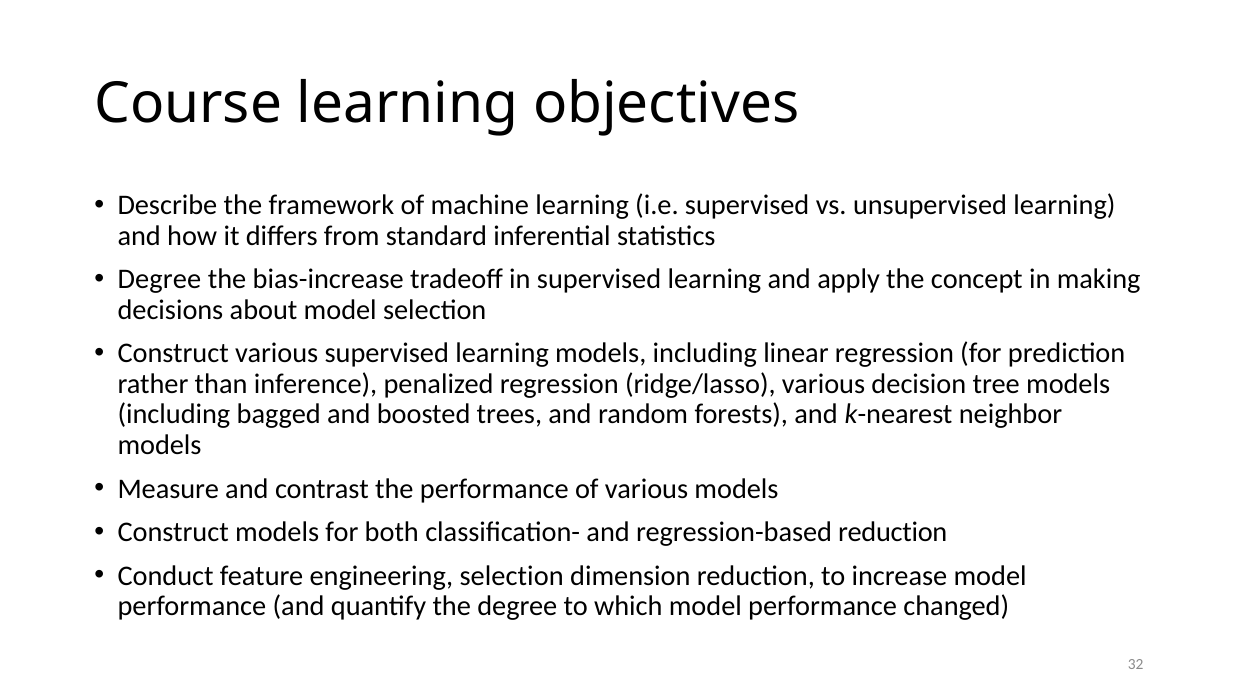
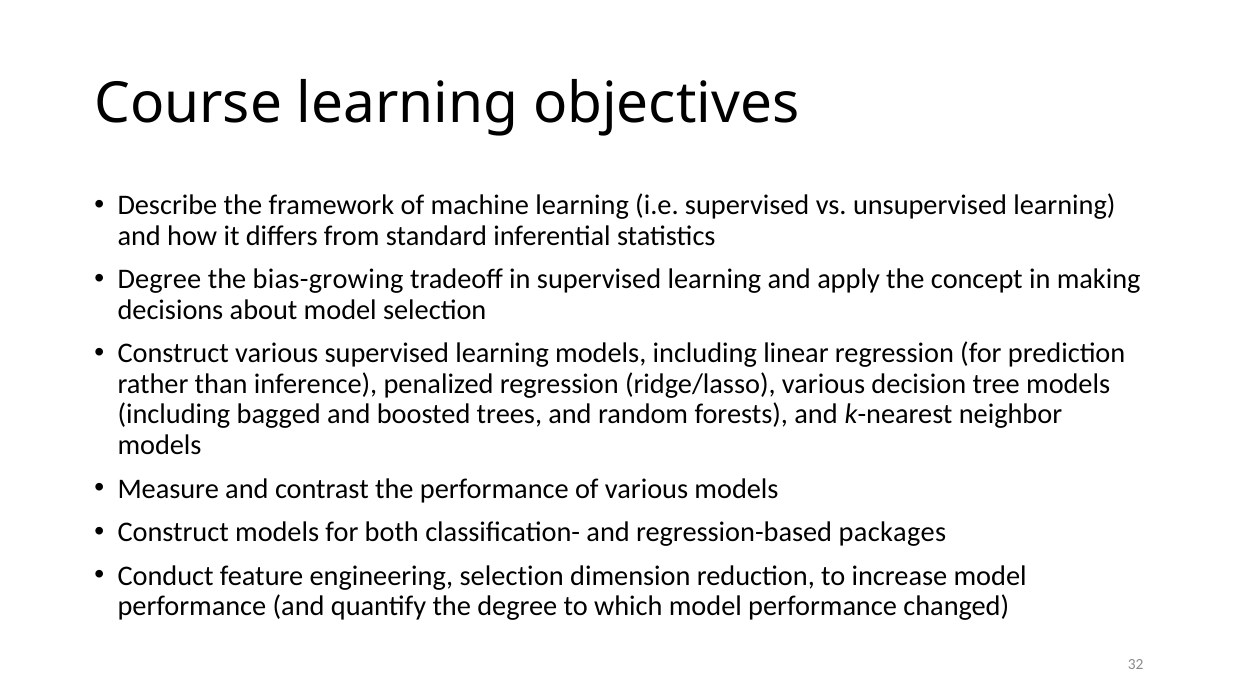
bias-increase: bias-increase -> bias-growing
regression-based reduction: reduction -> packages
